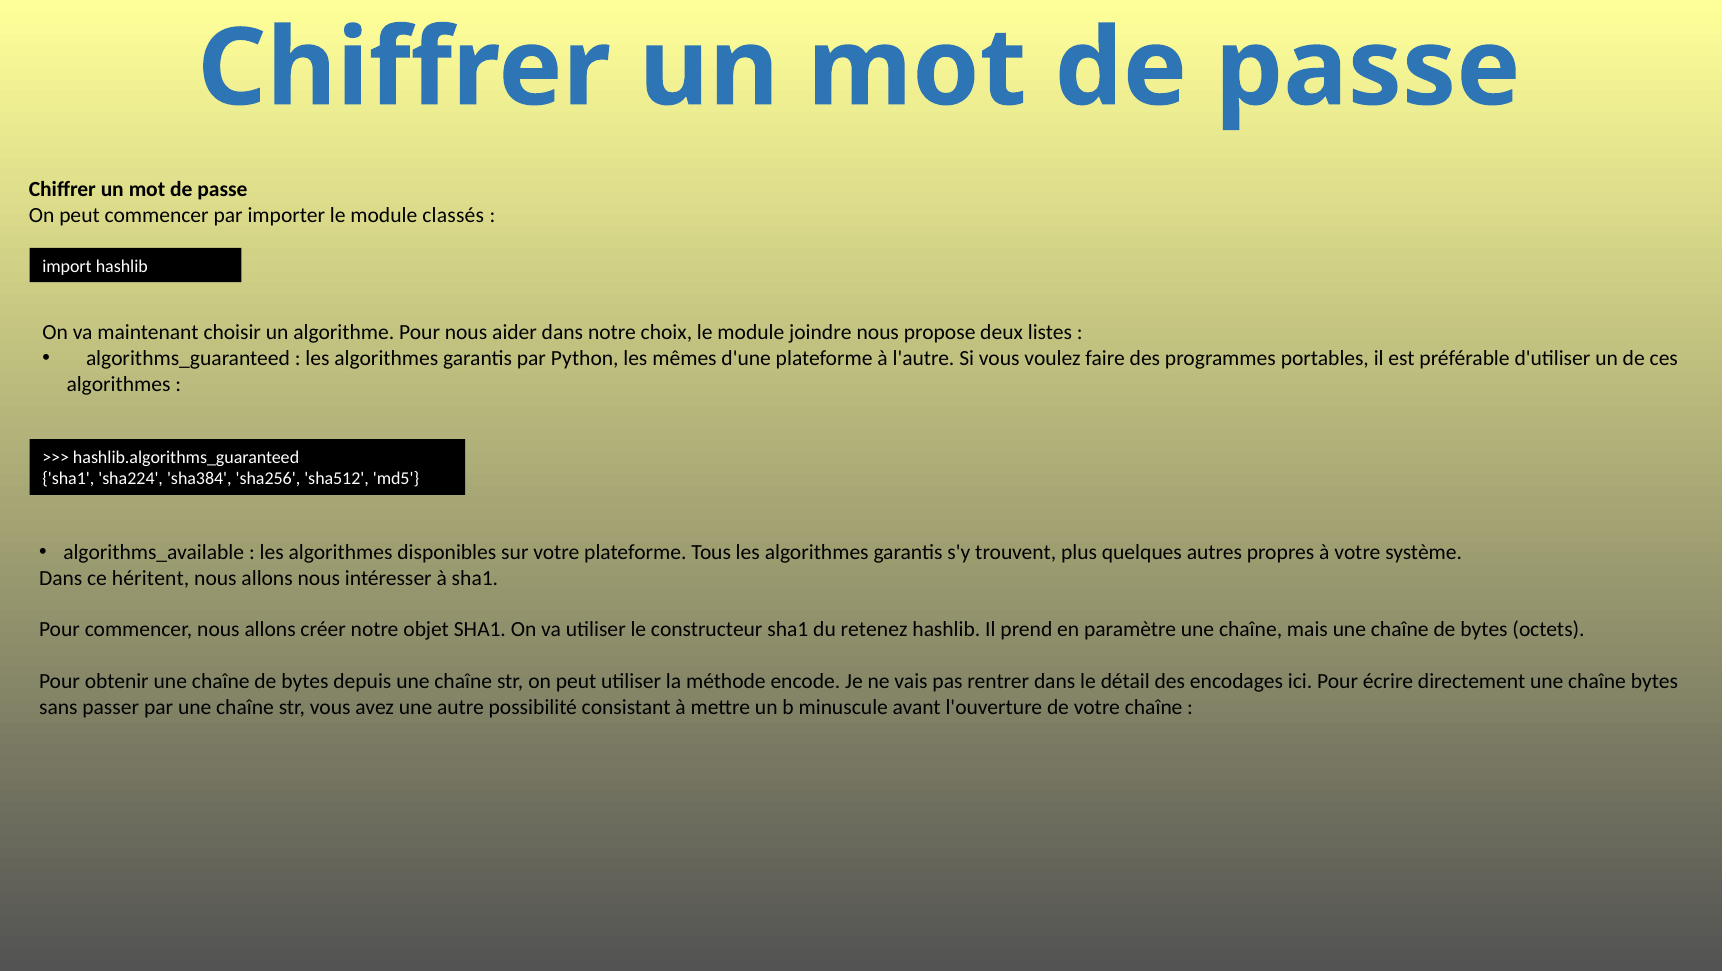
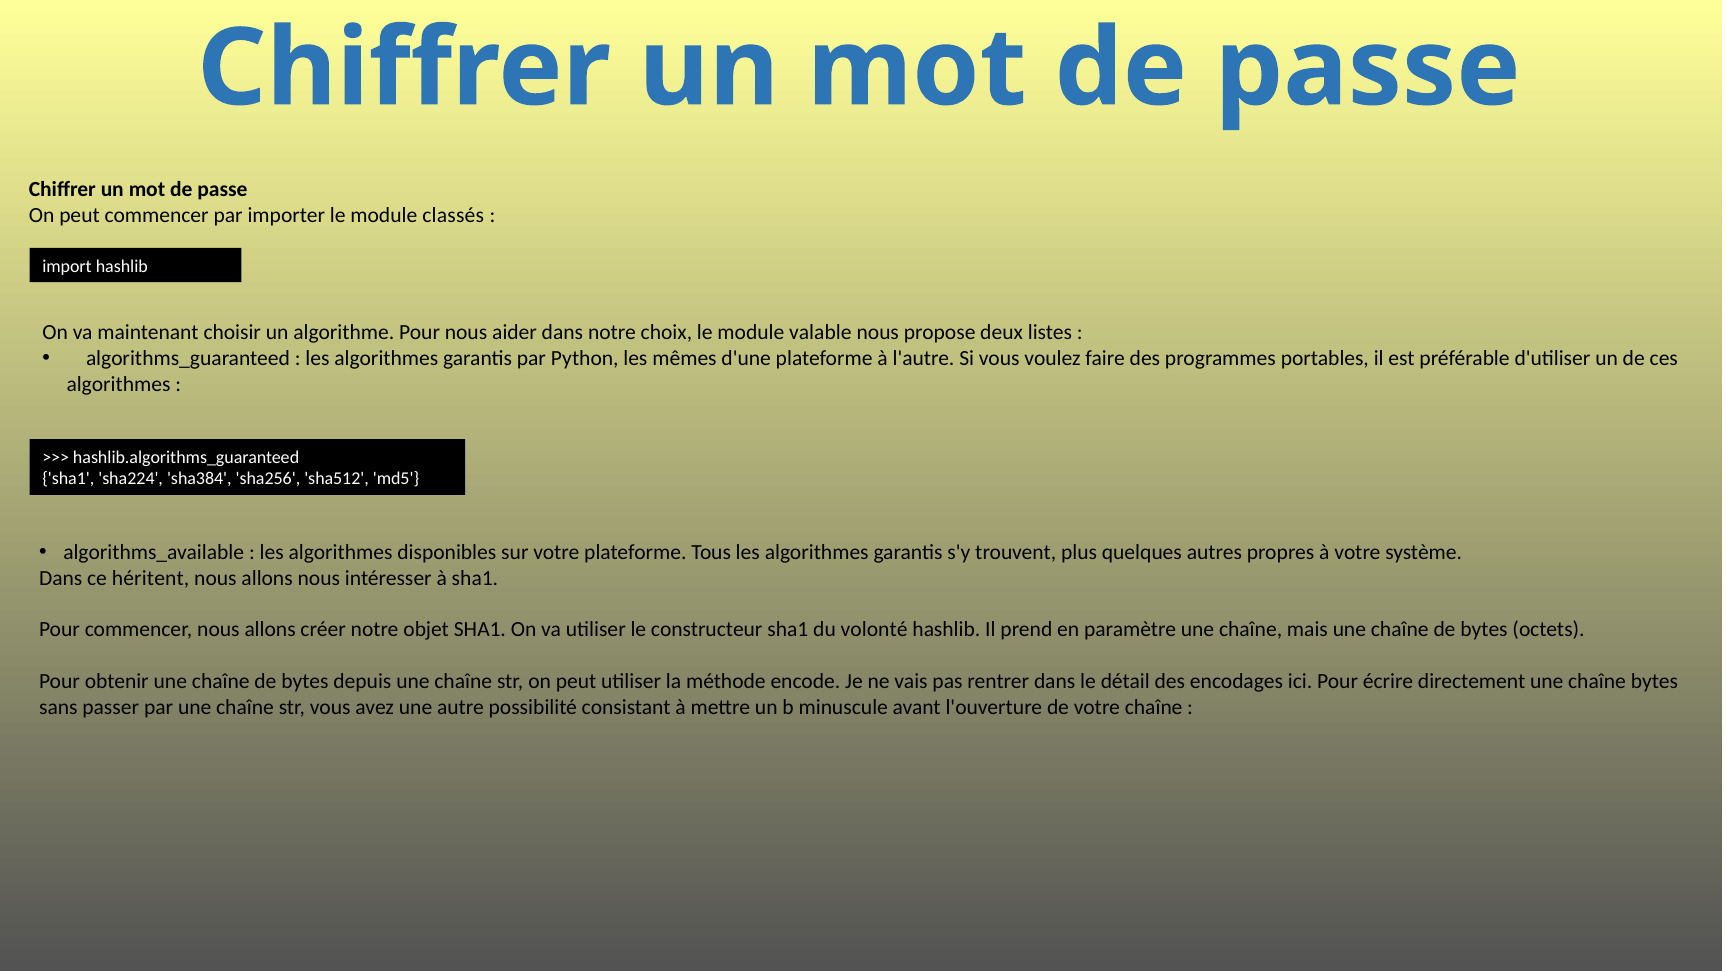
joindre: joindre -> valable
retenez: retenez -> volonté
